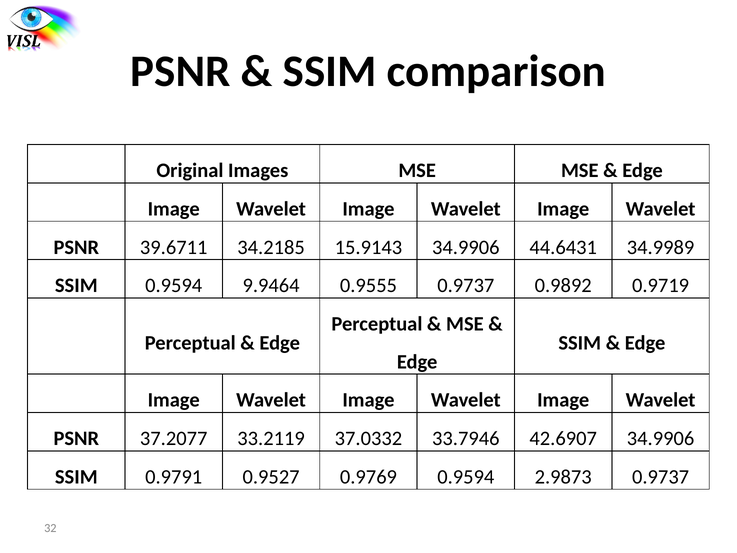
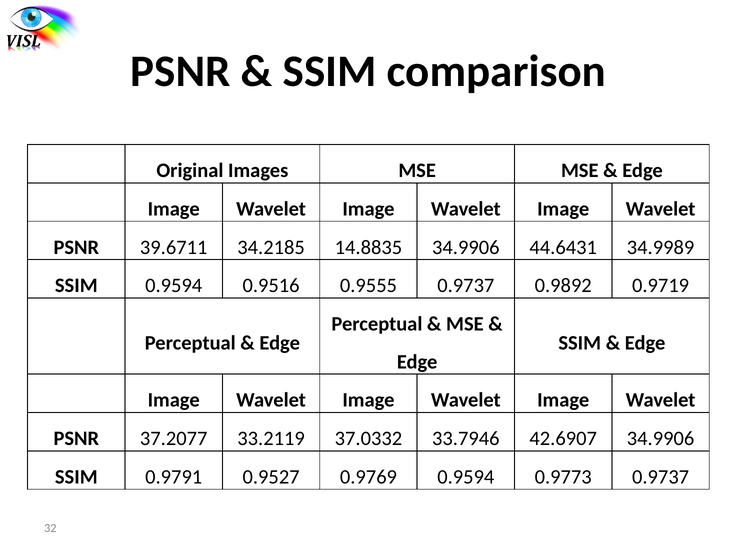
15.9143: 15.9143 -> 14.8835
9.9464: 9.9464 -> 0.9516
2.9873: 2.9873 -> 0.9773
